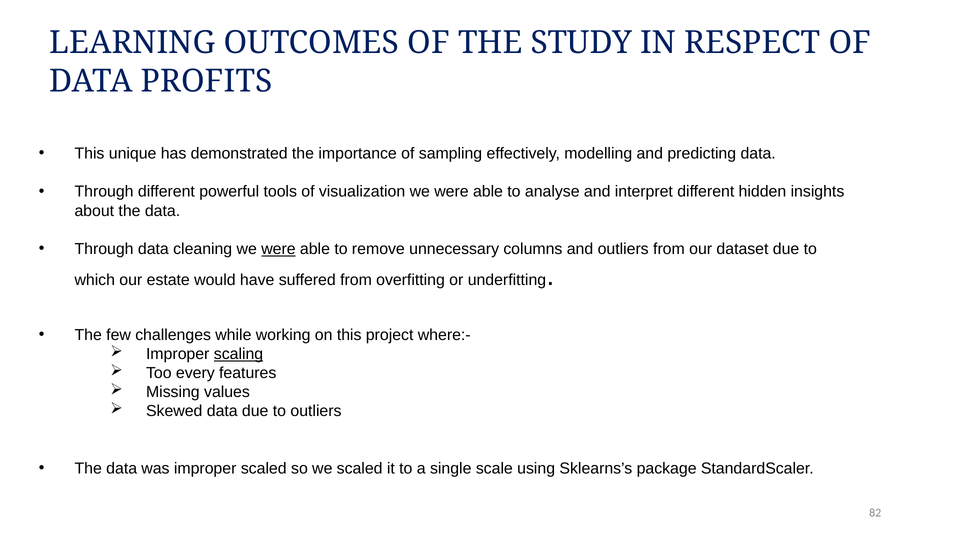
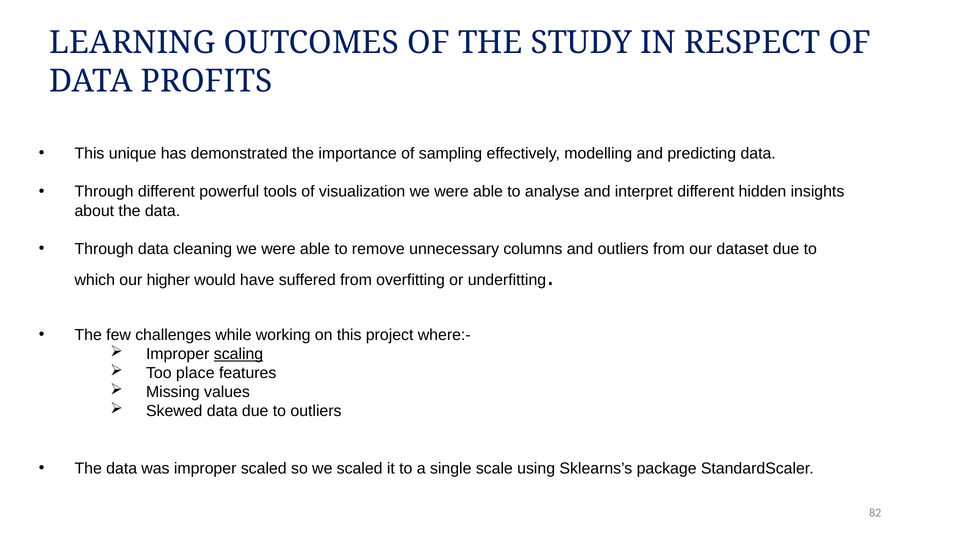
were at (278, 249) underline: present -> none
estate: estate -> higher
every: every -> place
